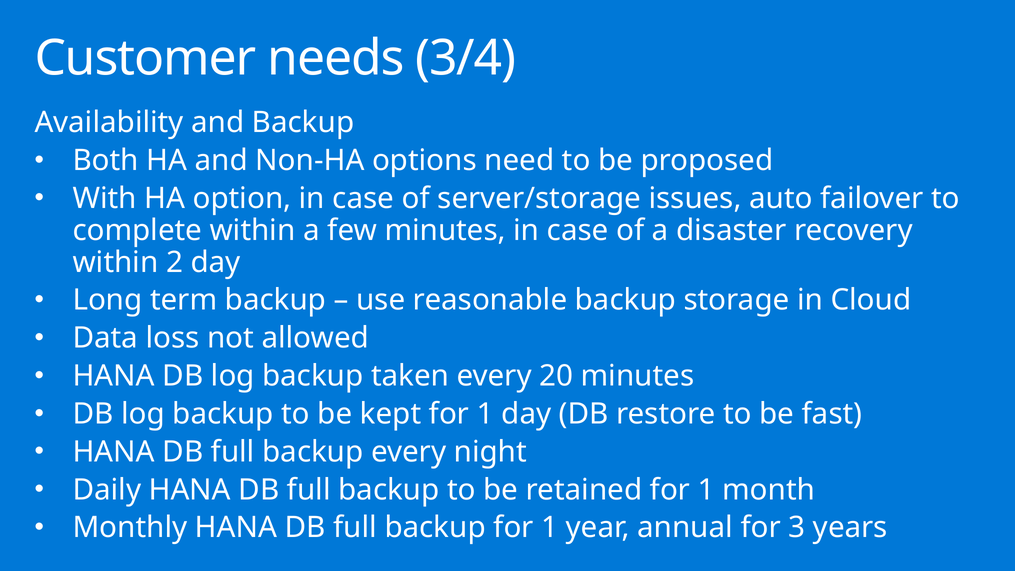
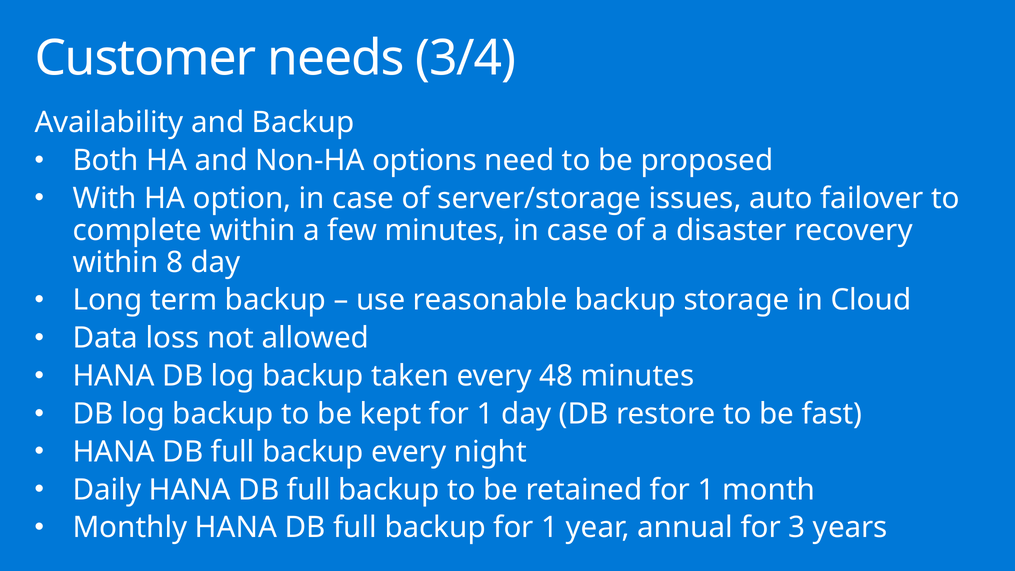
2: 2 -> 8
20: 20 -> 48
